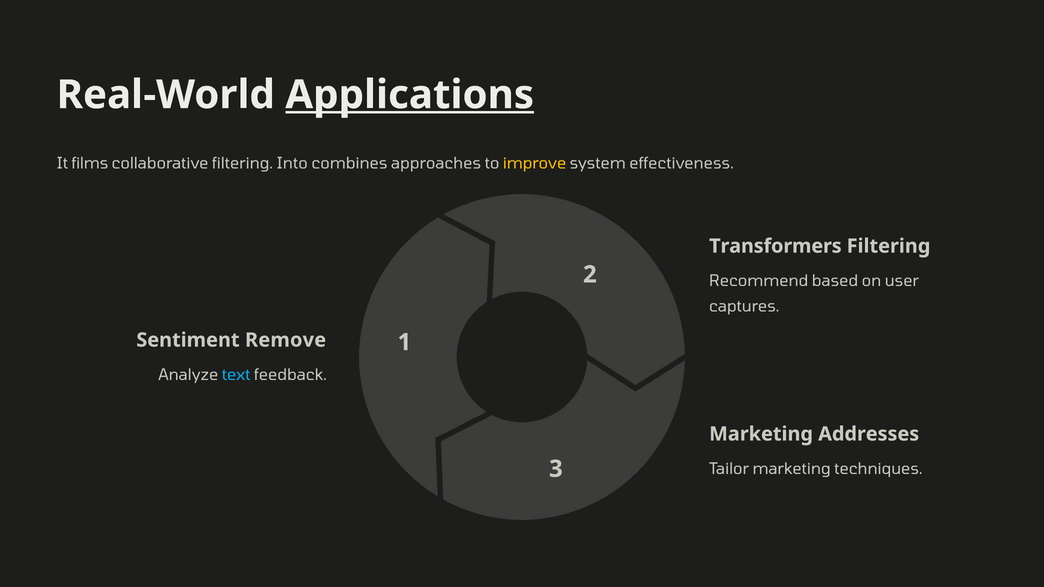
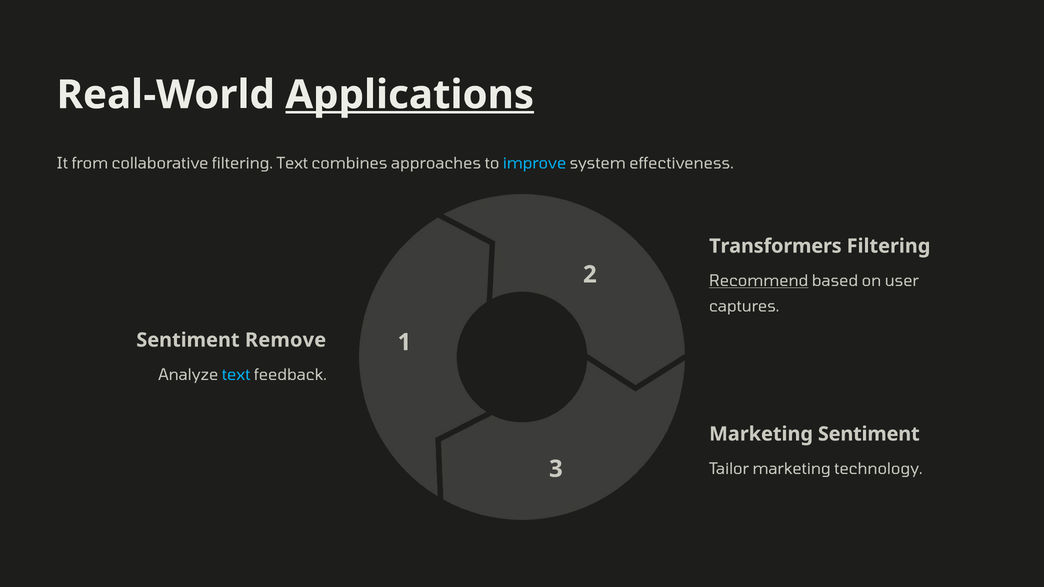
films: films -> from
filtering Into: Into -> Text
improve colour: yellow -> light blue
Recommend underline: none -> present
Marketing Addresses: Addresses -> Sentiment
techniques: techniques -> technology
